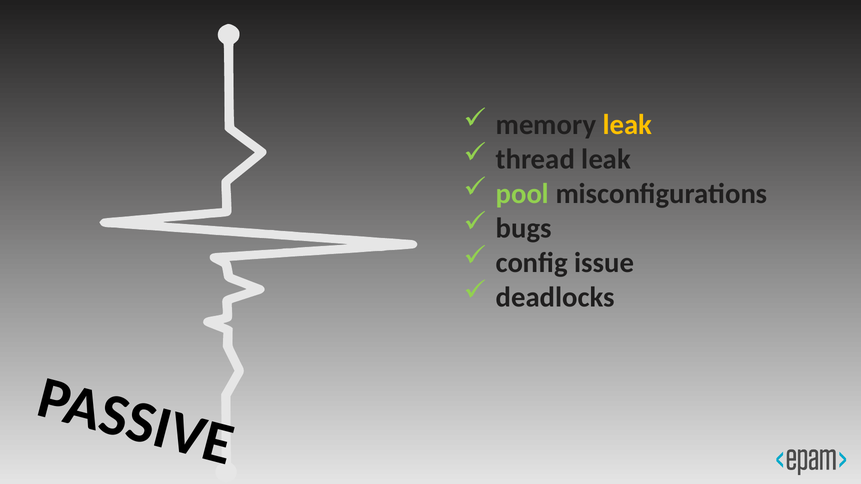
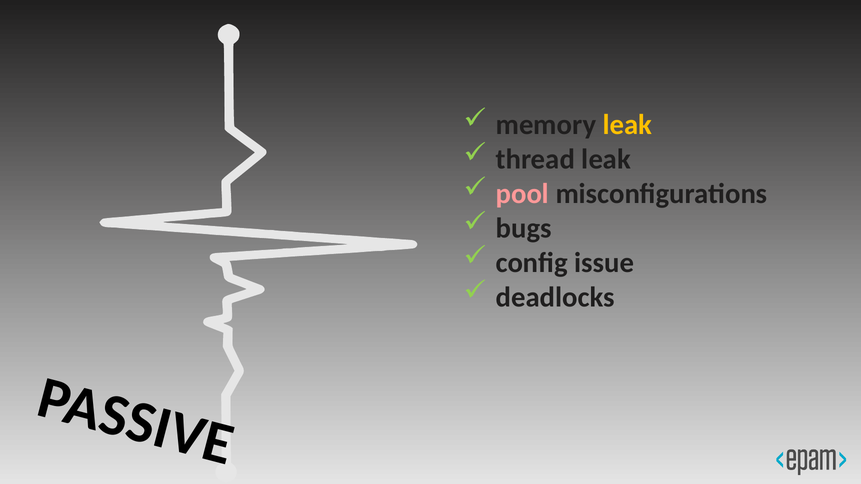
pool colour: light green -> pink
